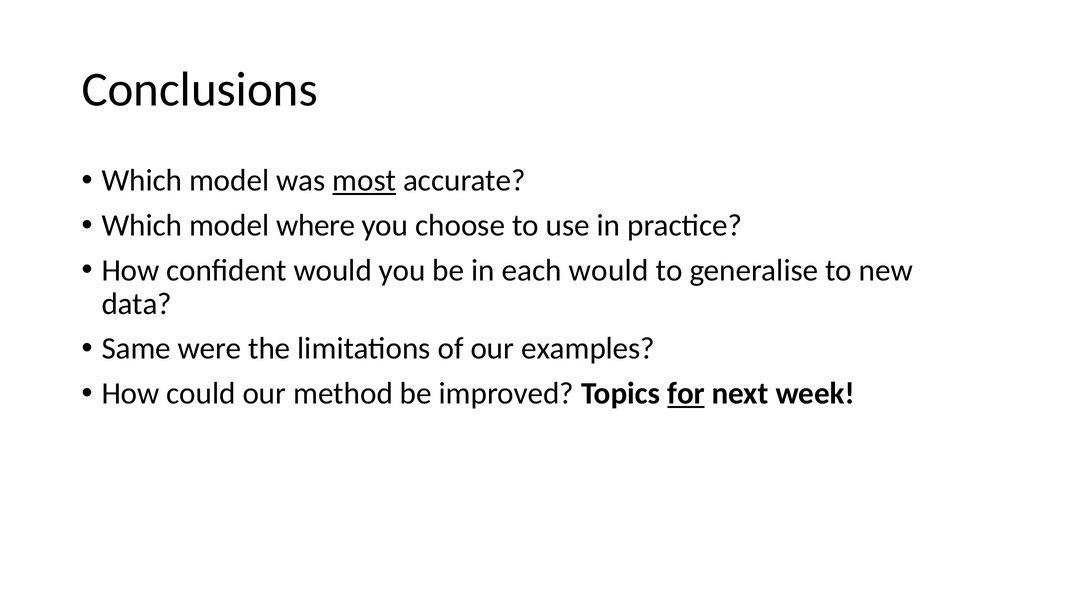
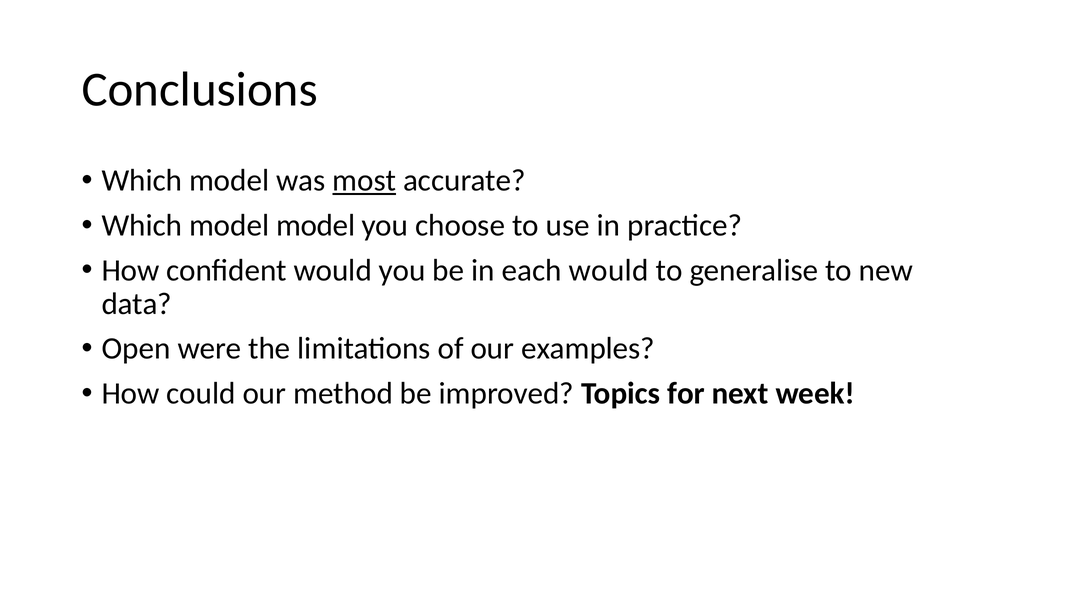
model where: where -> model
Same: Same -> Open
for underline: present -> none
